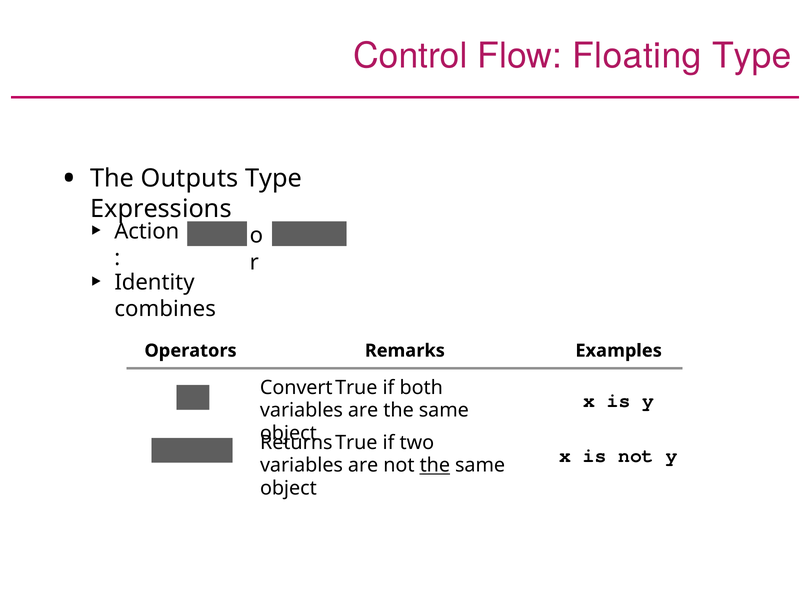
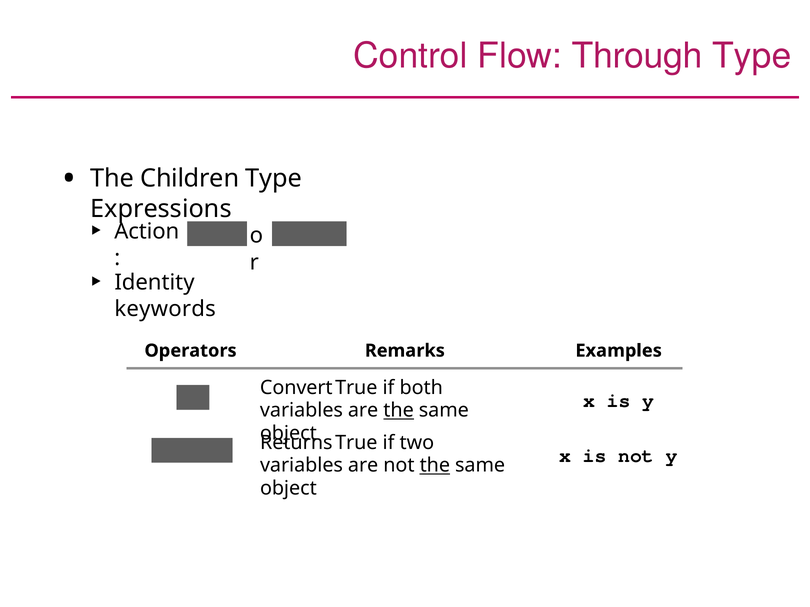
Floating: Floating -> Through
Outputs: Outputs -> Children
combines: combines -> keywords
the at (399, 411) underline: none -> present
